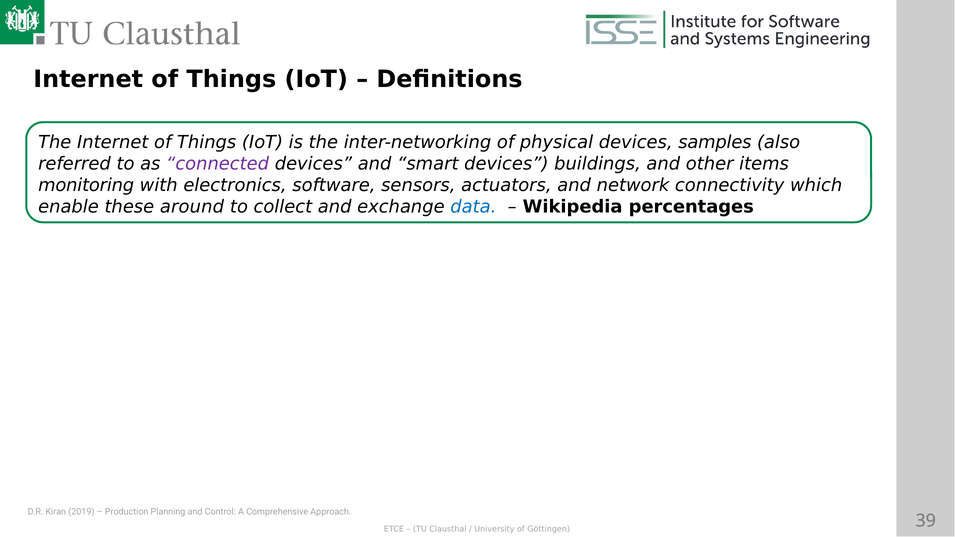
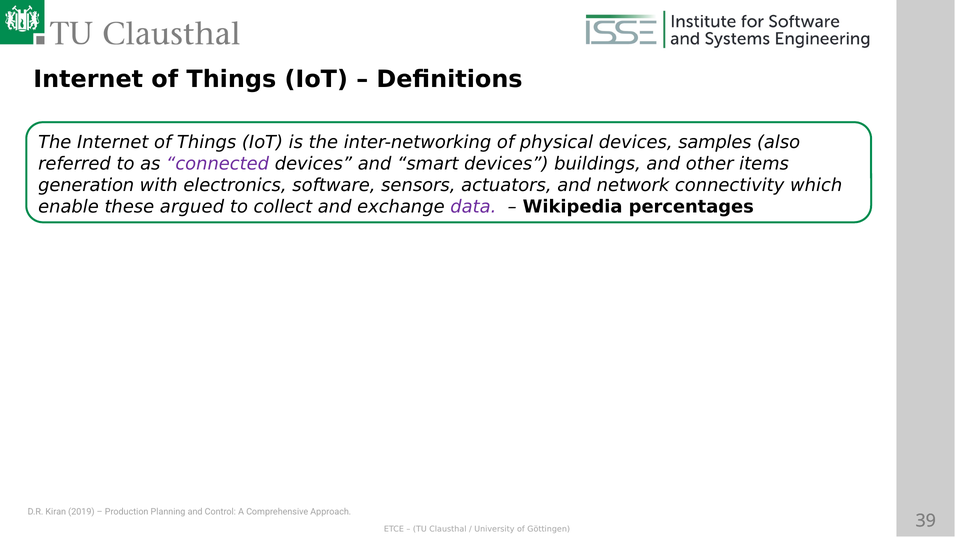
monitoring: monitoring -> generation
around: around -> argued
data colour: blue -> purple
